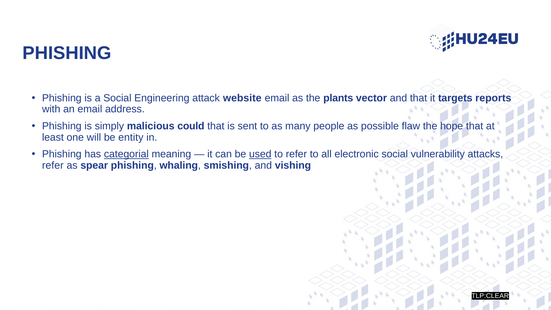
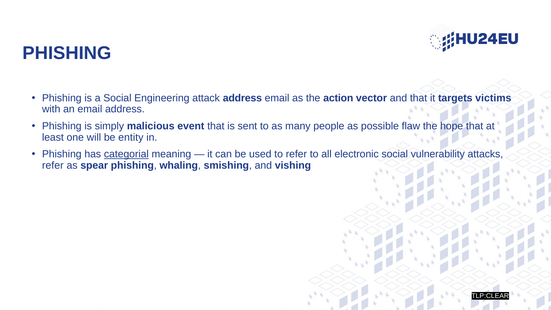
attack website: website -> address
plants: plants -> action
reports: reports -> victims
could: could -> event
used underline: present -> none
